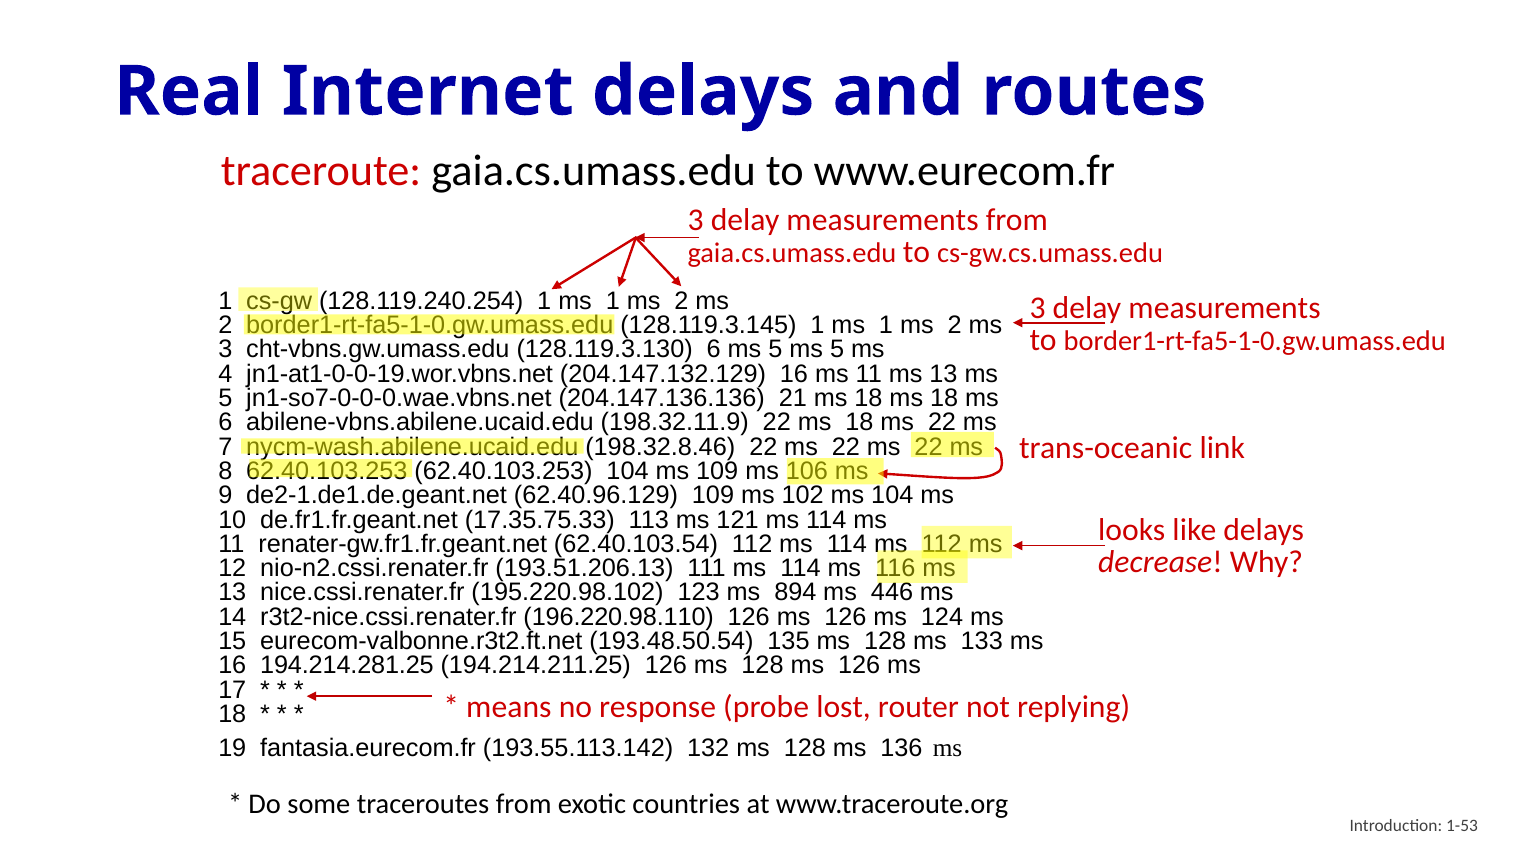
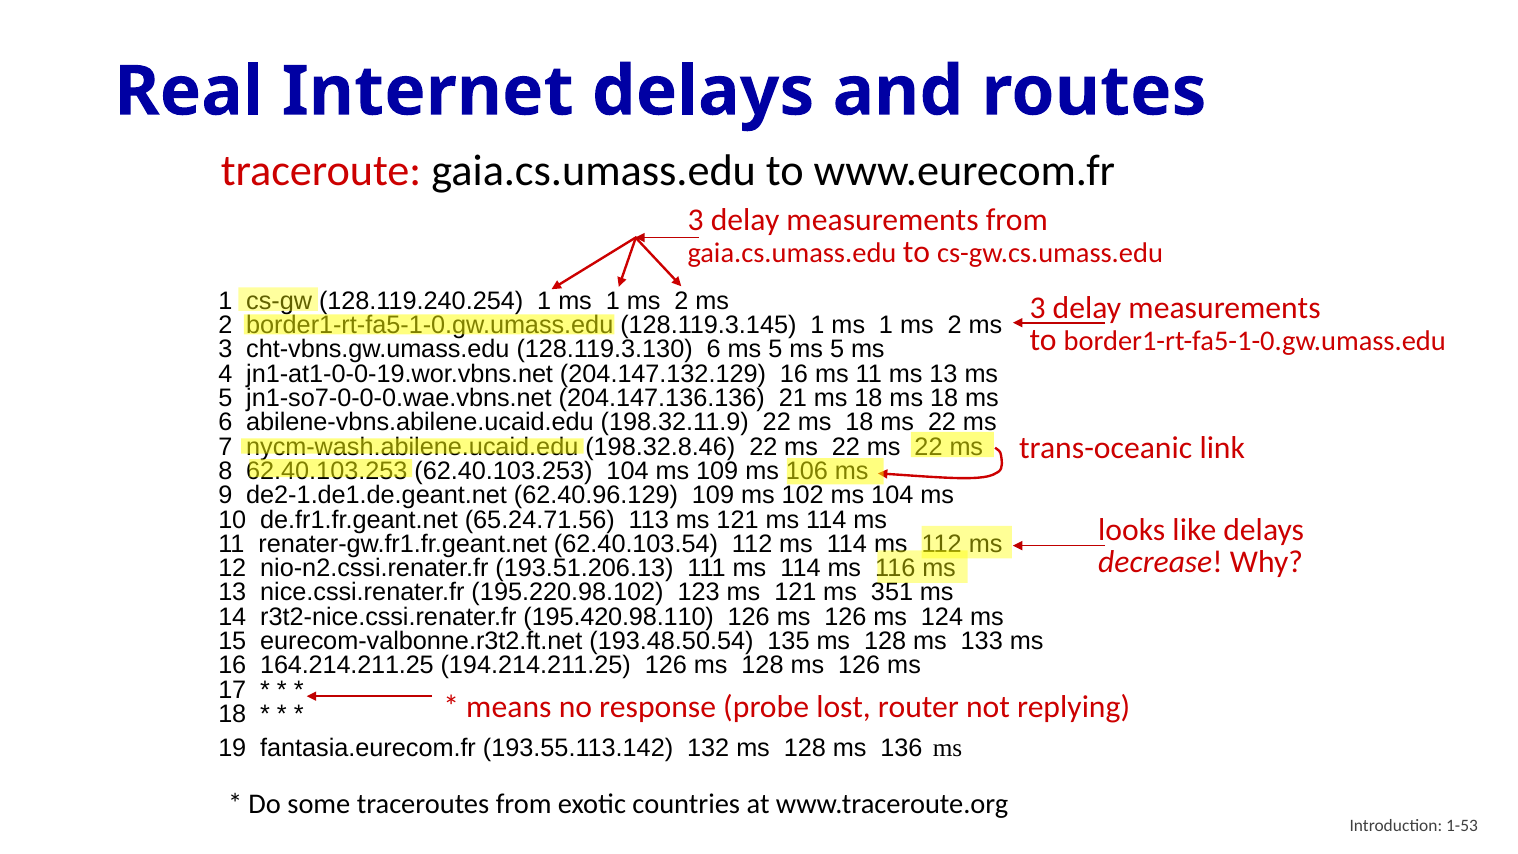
17.35.75.33: 17.35.75.33 -> 65.24.71.56
123 ms 894: 894 -> 121
446: 446 -> 351
196.220.98.110: 196.220.98.110 -> 195.420.98.110
194.214.281.25: 194.214.281.25 -> 164.214.211.25
